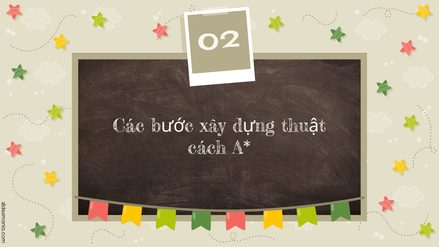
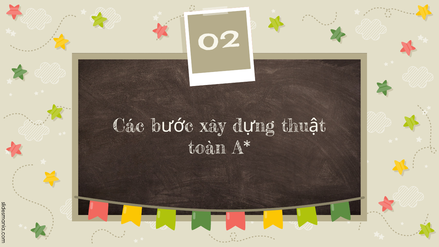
cách: cách -> toàn
